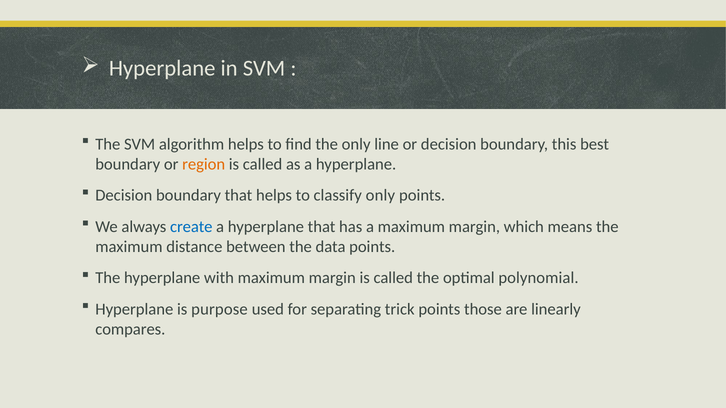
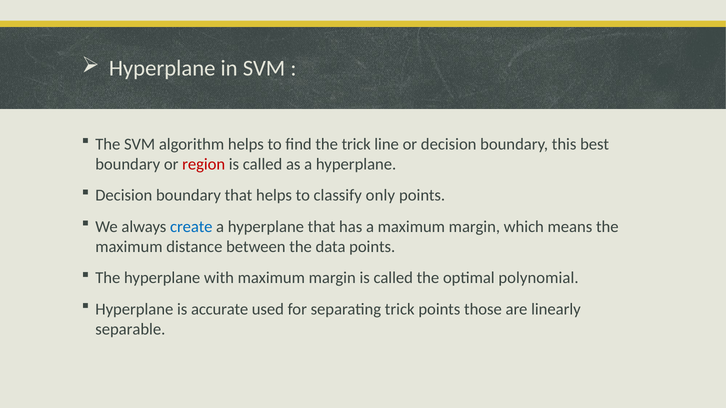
the only: only -> trick
region colour: orange -> red
purpose: purpose -> accurate
compares: compares -> separable
